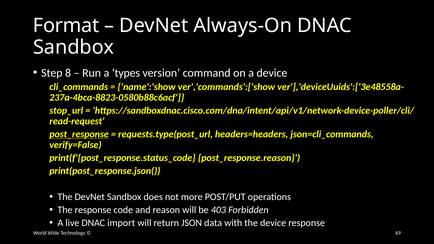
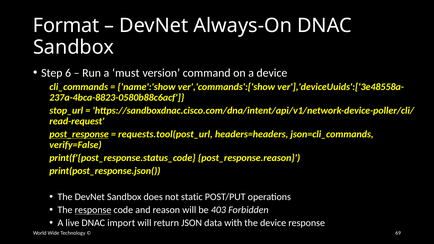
8: 8 -> 6
types: types -> must
requests.type(post_url: requests.type(post_url -> requests.tool(post_url
more: more -> static
response at (93, 210) underline: none -> present
